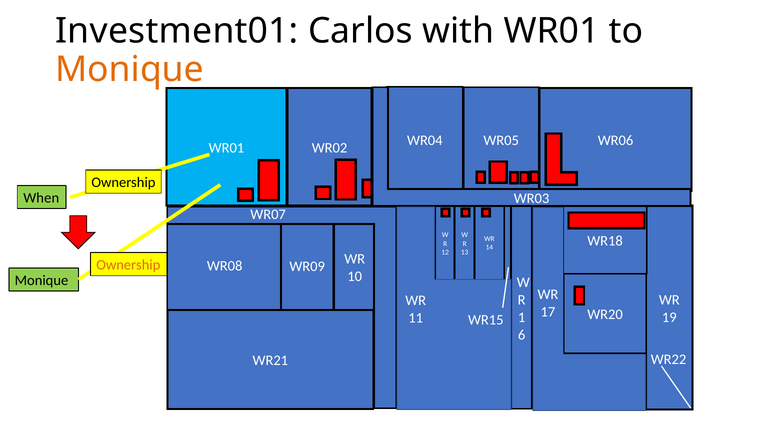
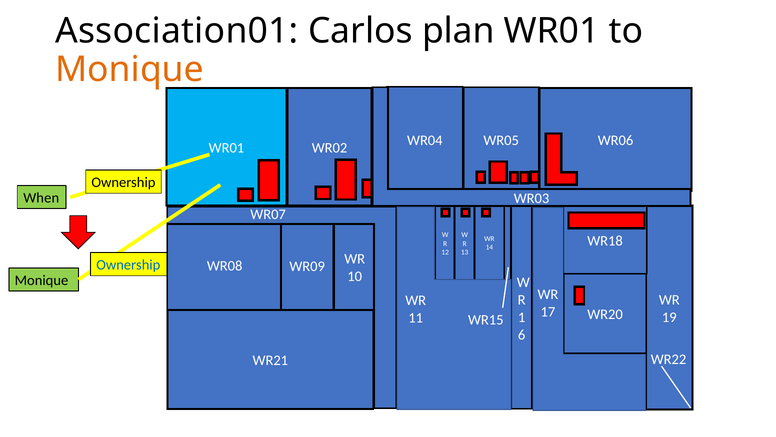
Investment01: Investment01 -> Association01
with: with -> plan
Ownership at (128, 265) colour: orange -> blue
